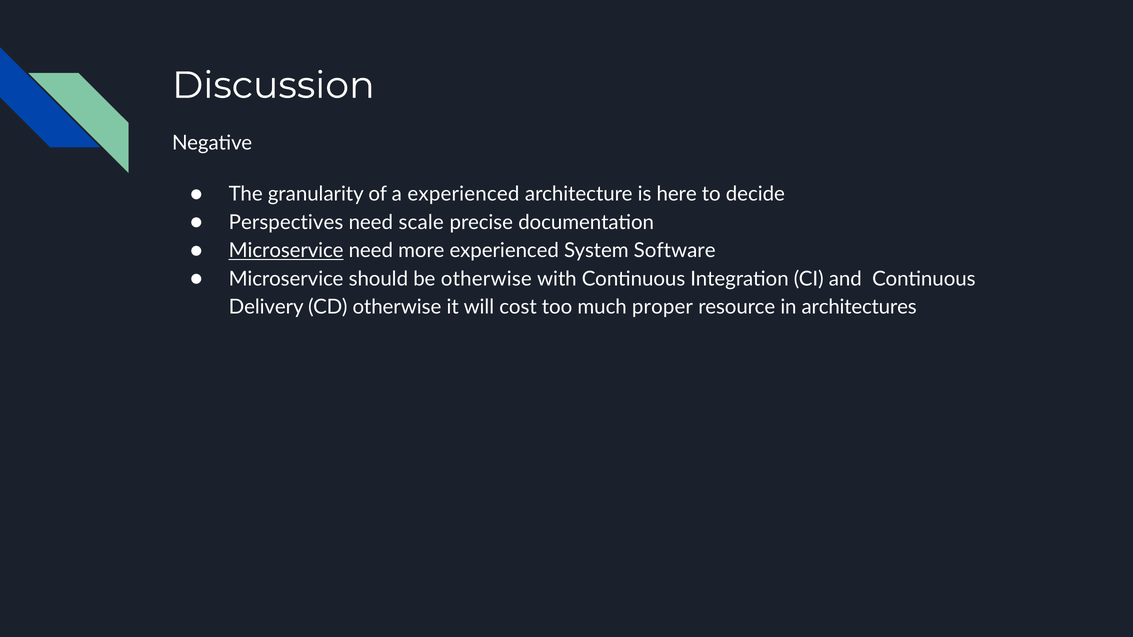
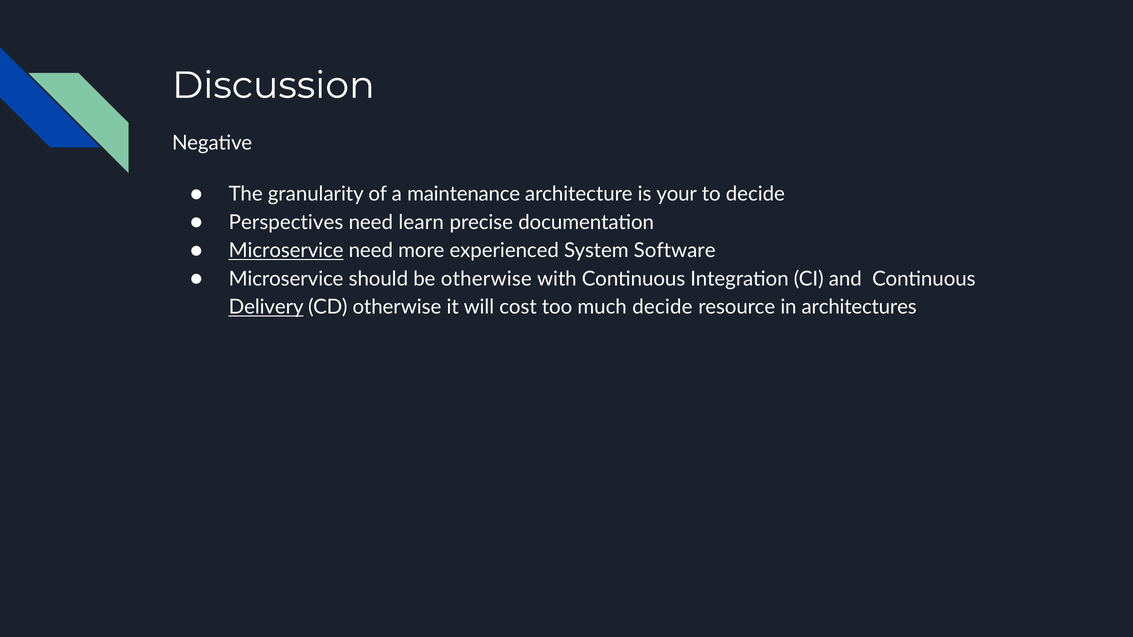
a experienced: experienced -> maintenance
here: here -> your
scale: scale -> learn
Delivery underline: none -> present
much proper: proper -> decide
